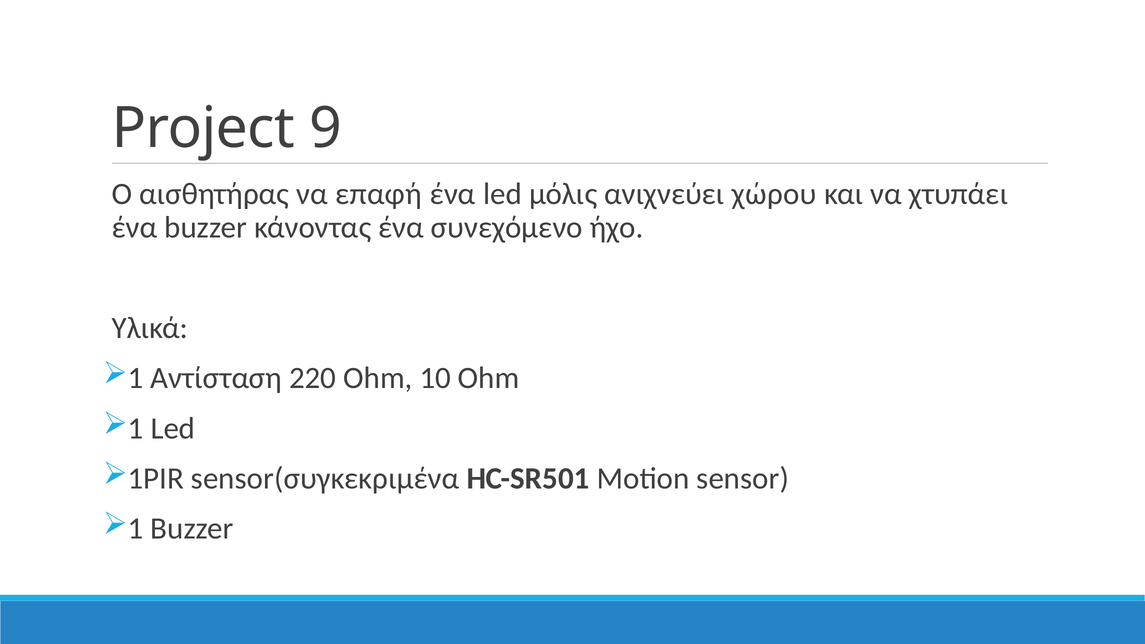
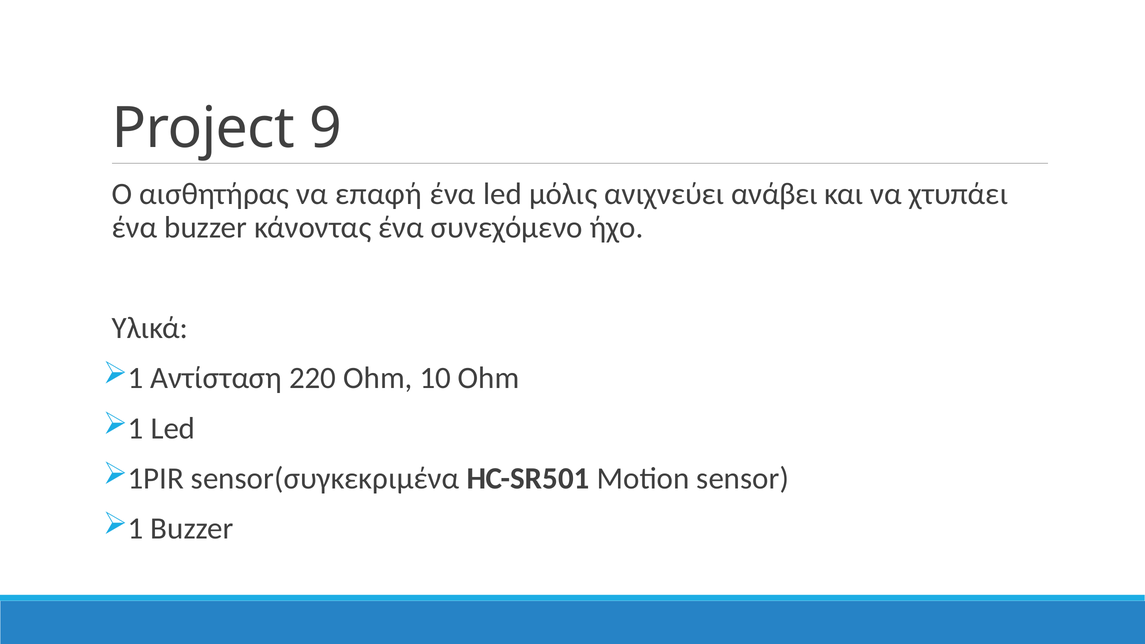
χώρου: χώρου -> ανάβει
